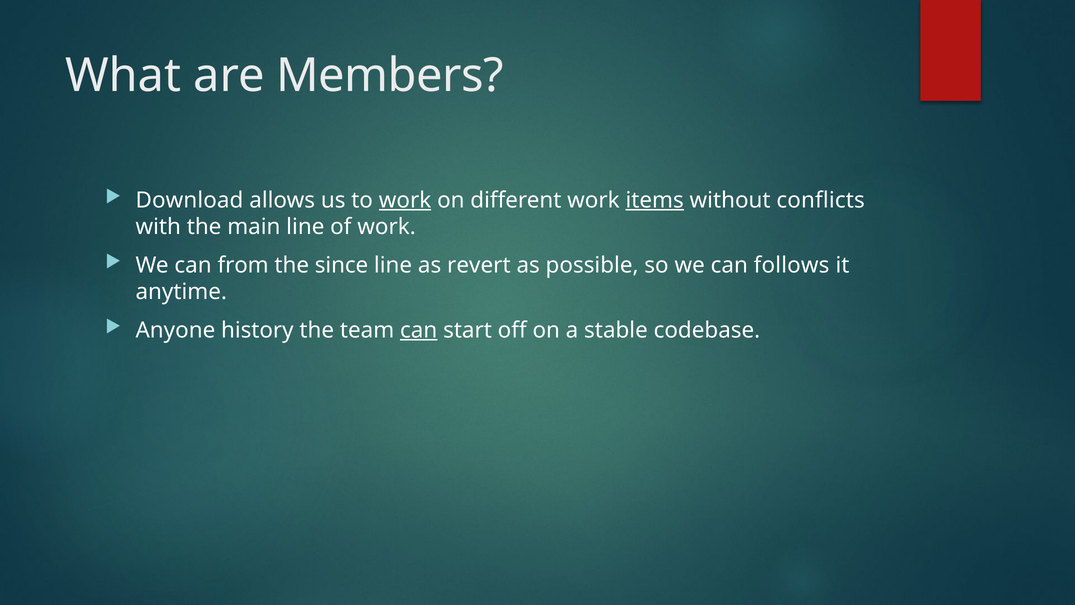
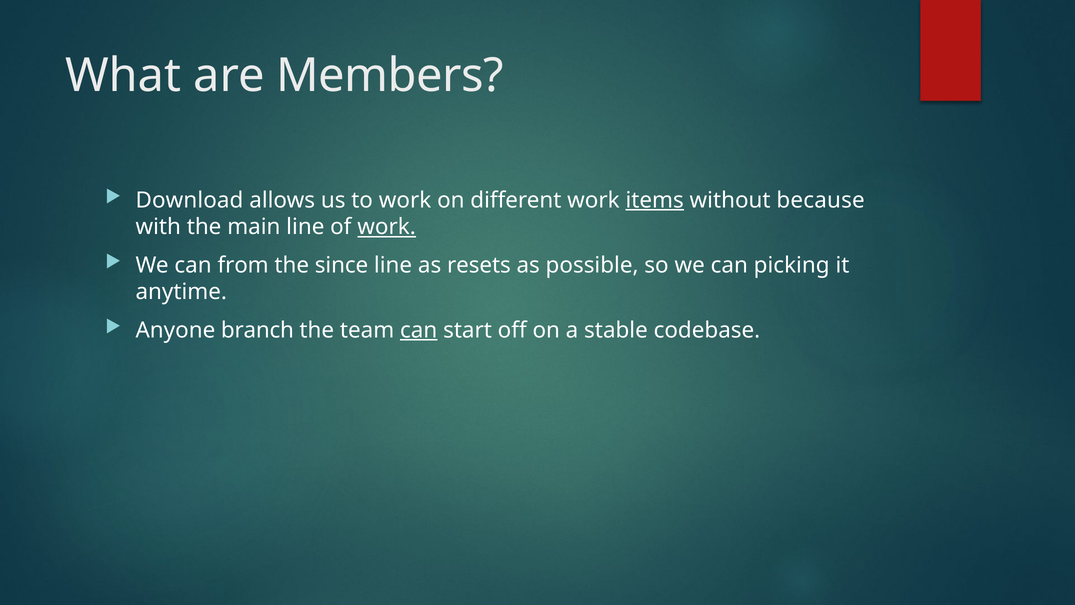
work at (405, 200) underline: present -> none
conflicts: conflicts -> because
work at (387, 227) underline: none -> present
revert: revert -> resets
follows: follows -> picking
history: history -> branch
